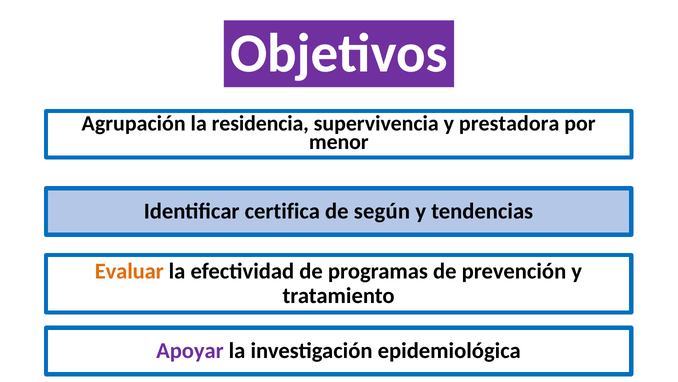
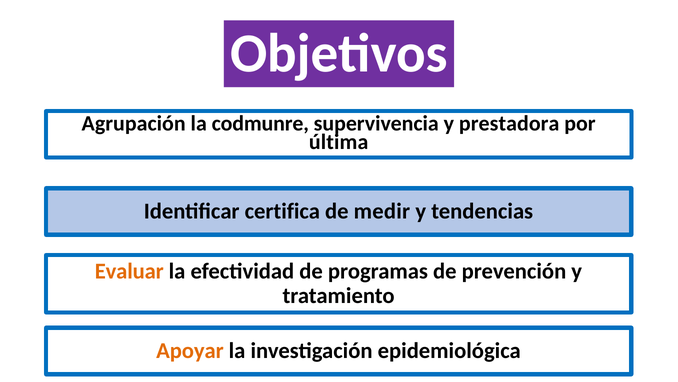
residencia: residencia -> codmunre
menor: menor -> última
según: según -> medir
Apoyar colour: purple -> orange
